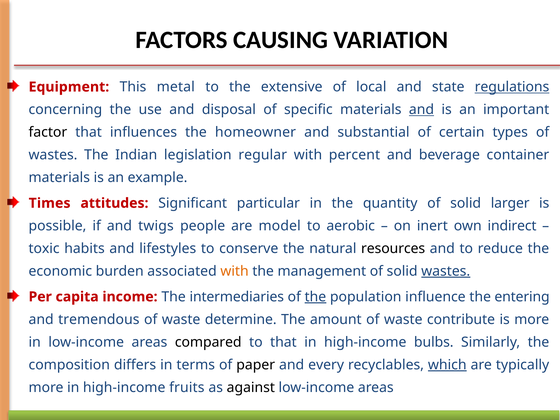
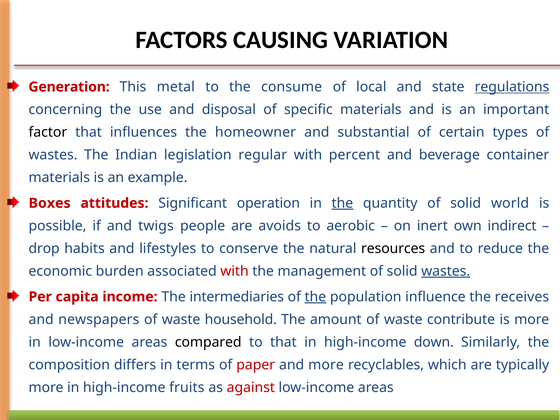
Equipment: Equipment -> Generation
extensive: extensive -> consume
and at (421, 110) underline: present -> none
Times: Times -> Boxes
particular: particular -> operation
the at (342, 203) underline: none -> present
larger: larger -> world
model: model -> avoids
toxic: toxic -> drop
with at (235, 271) colour: orange -> red
entering: entering -> receives
tremendous: tremendous -> newspapers
determine: determine -> household
bulbs: bulbs -> down
paper colour: black -> red
and every: every -> more
which underline: present -> none
against colour: black -> red
